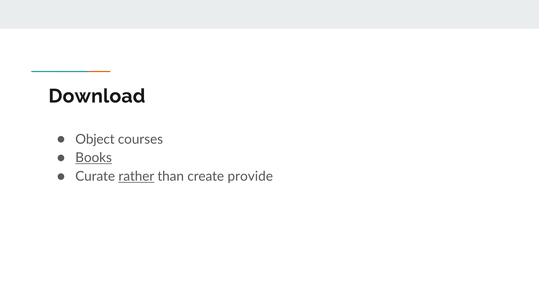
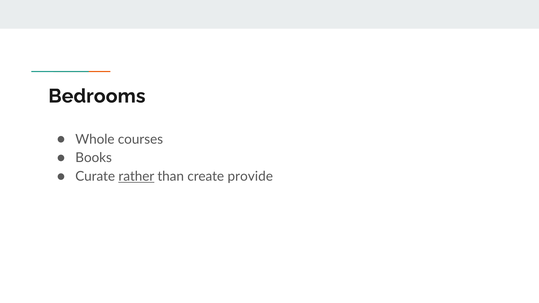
Download: Download -> Bedrooms
Object: Object -> Whole
Books underline: present -> none
